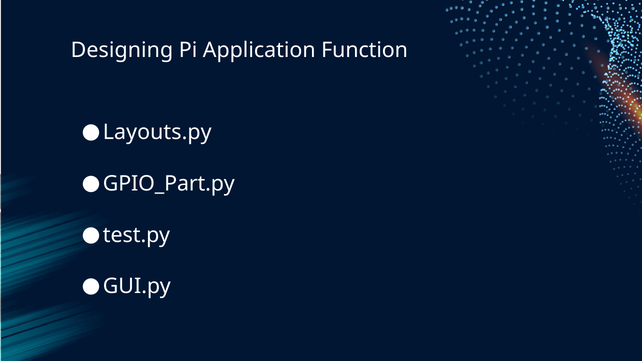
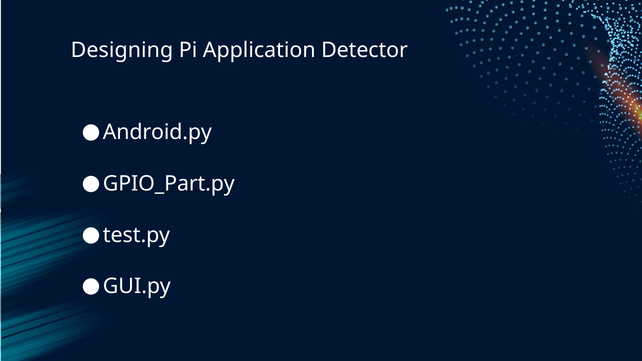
Function: Function -> Detector
Layouts.py: Layouts.py -> Android.py
